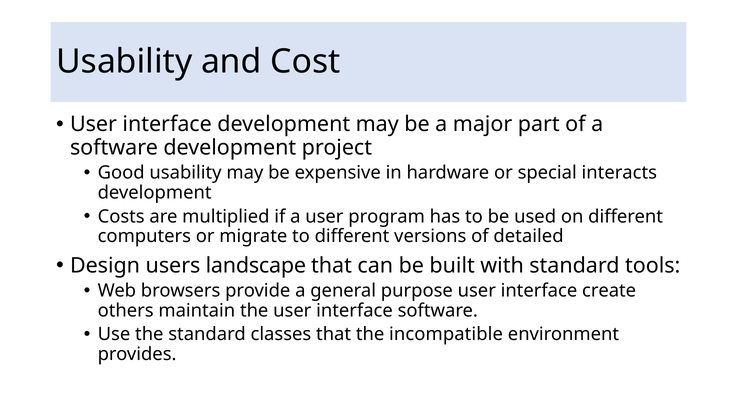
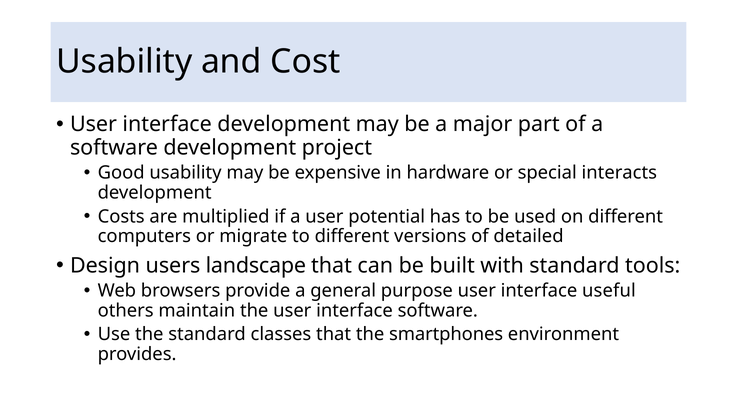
program: program -> potential
create: create -> useful
incompatible: incompatible -> smartphones
